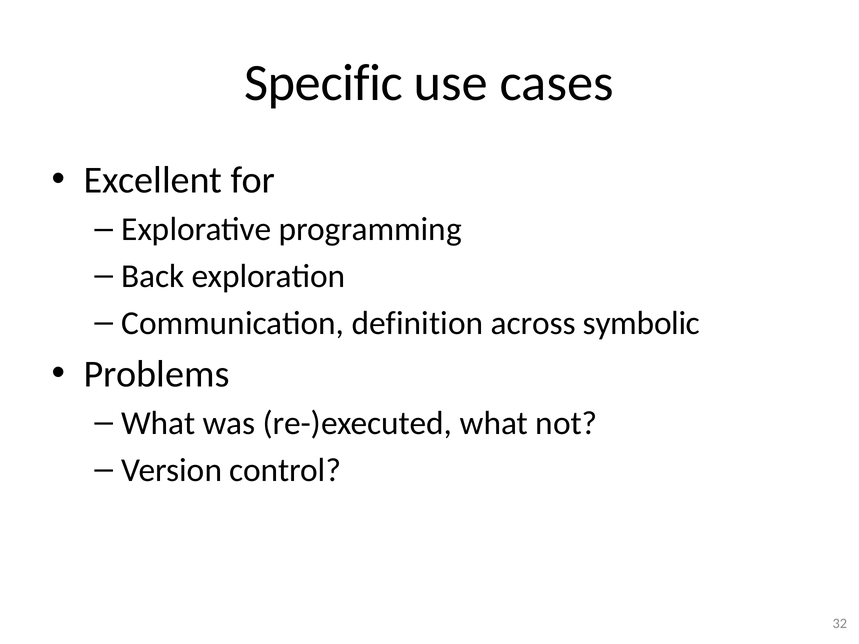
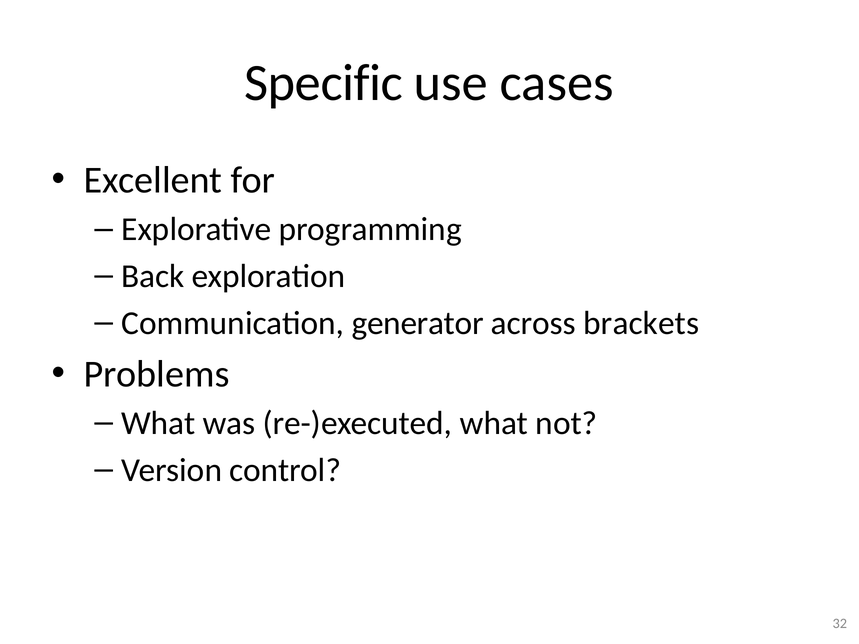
definition: definition -> generator
symbolic: symbolic -> brackets
